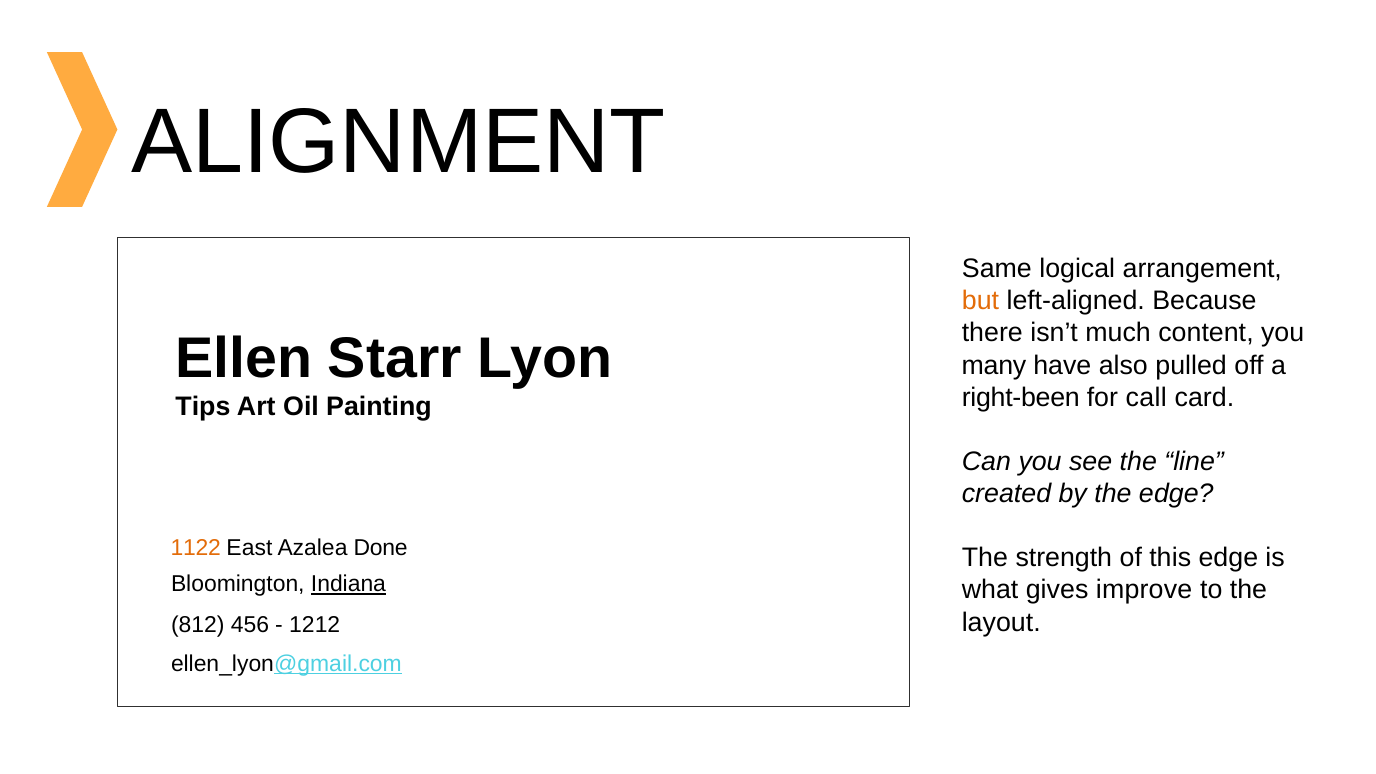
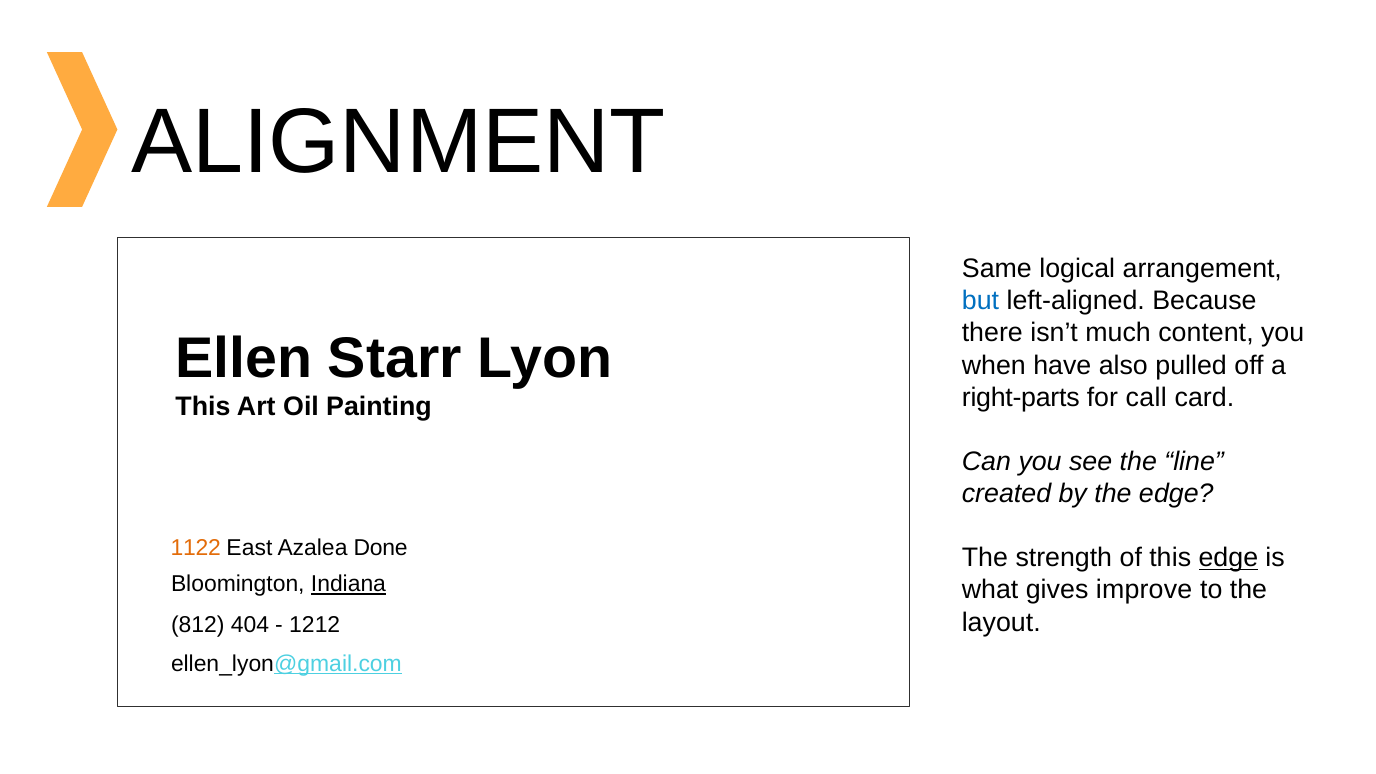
but colour: orange -> blue
many: many -> when
right-been: right-been -> right-parts
Tips at (203, 407): Tips -> This
edge at (1228, 558) underline: none -> present
456: 456 -> 404
